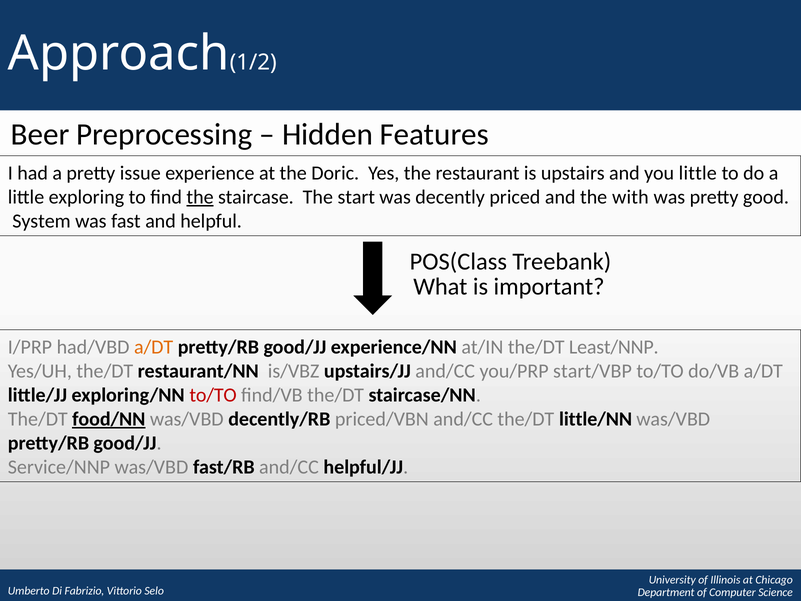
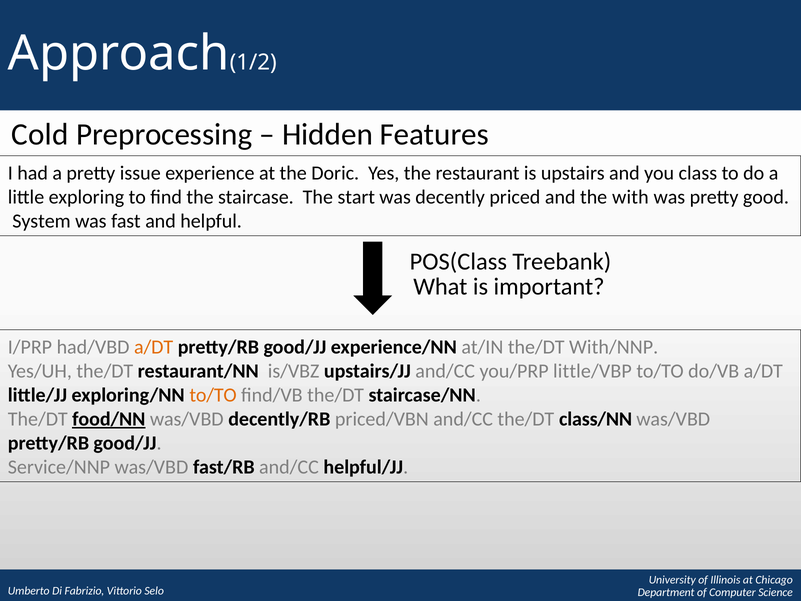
Beer: Beer -> Cold
you little: little -> class
the at (200, 197) underline: present -> none
Least/NNP: Least/NNP -> With/NNP
start/VBP: start/VBP -> little/VBP
to/TO at (213, 395) colour: red -> orange
little/NN: little/NN -> class/NN
